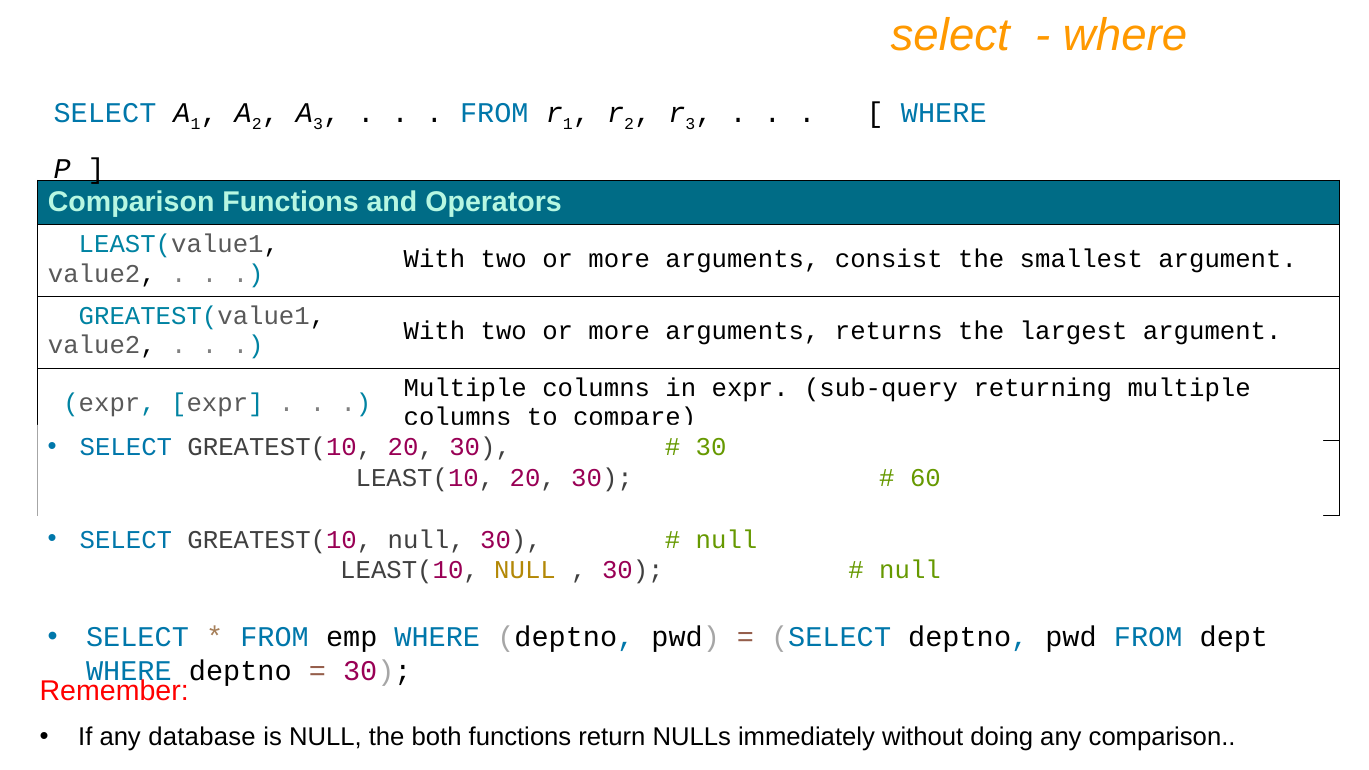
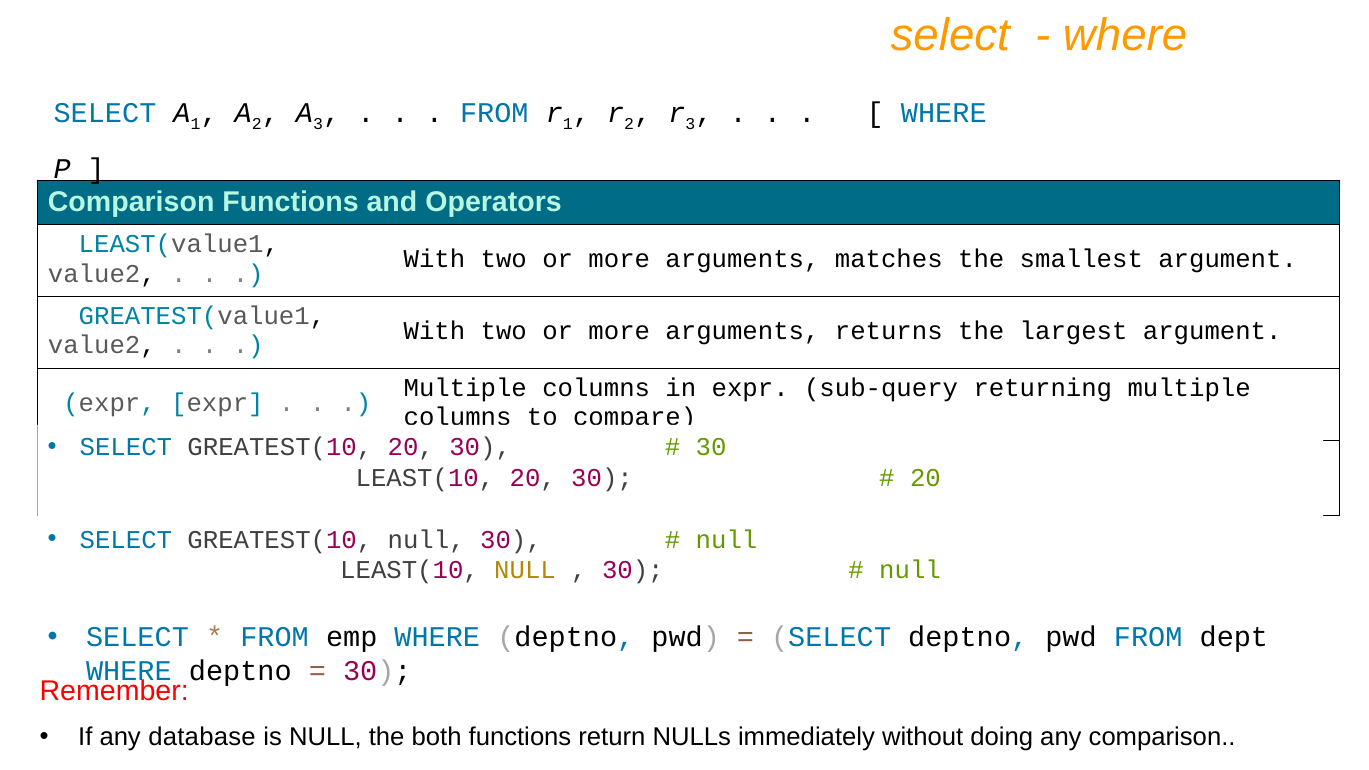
consist: consist -> matches
60 at (925, 478): 60 -> 20
